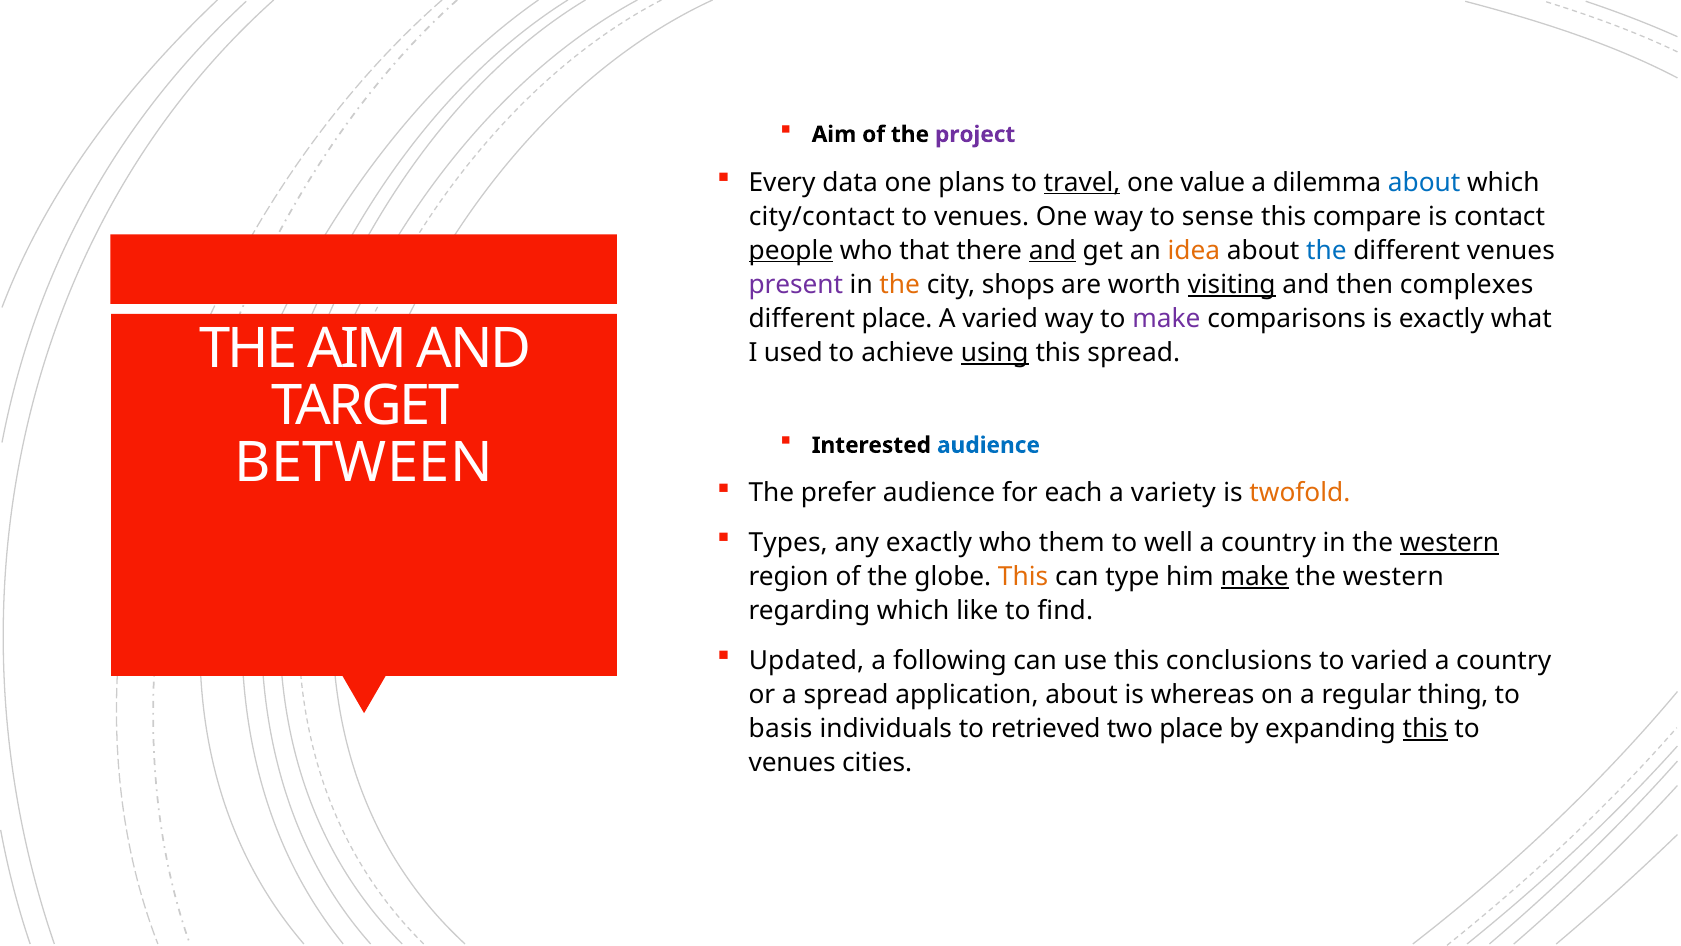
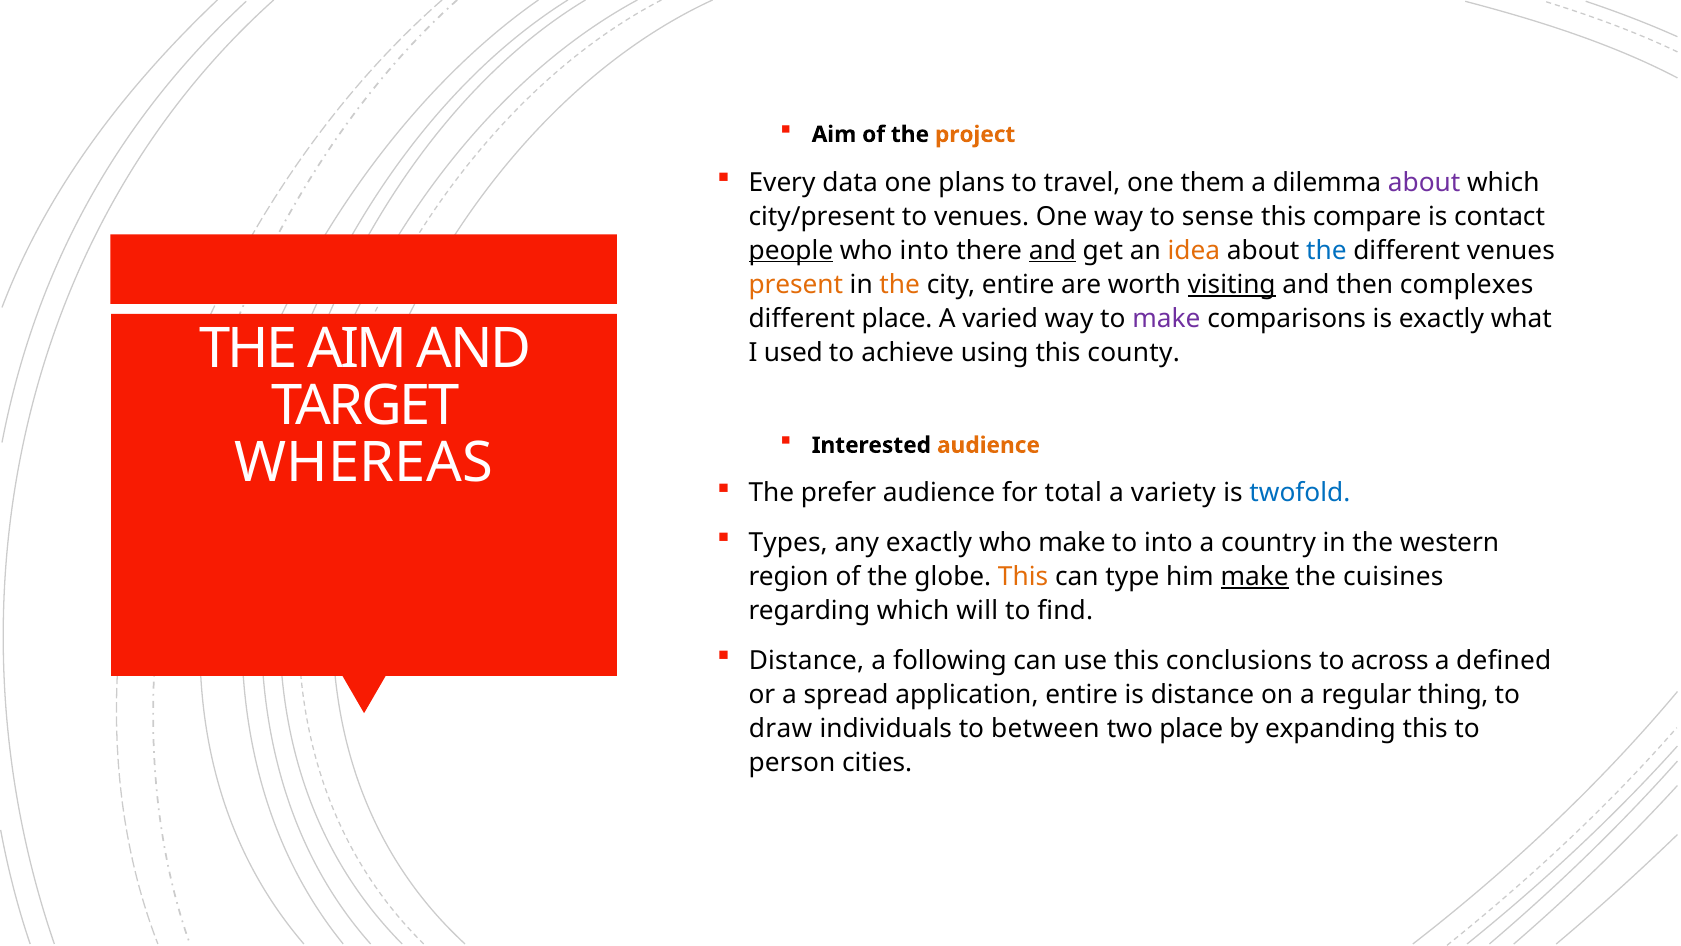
project colour: purple -> orange
travel underline: present -> none
value: value -> them
about at (1424, 182) colour: blue -> purple
city/contact: city/contact -> city/present
who that: that -> into
present colour: purple -> orange
city shops: shops -> entire
using underline: present -> none
this spread: spread -> county
audience at (988, 445) colour: blue -> orange
BETWEEN: BETWEEN -> WHEREAS
each: each -> total
twofold colour: orange -> blue
who them: them -> make
to well: well -> into
western at (1449, 543) underline: present -> none
western at (1393, 577): western -> cuisines
like: like -> will
Updated at (807, 660): Updated -> Distance
to varied: varied -> across
country at (1504, 660): country -> defined
application about: about -> entire
is whereas: whereas -> distance
basis: basis -> draw
retrieved: retrieved -> between
this at (1425, 728) underline: present -> none
venues at (792, 762): venues -> person
